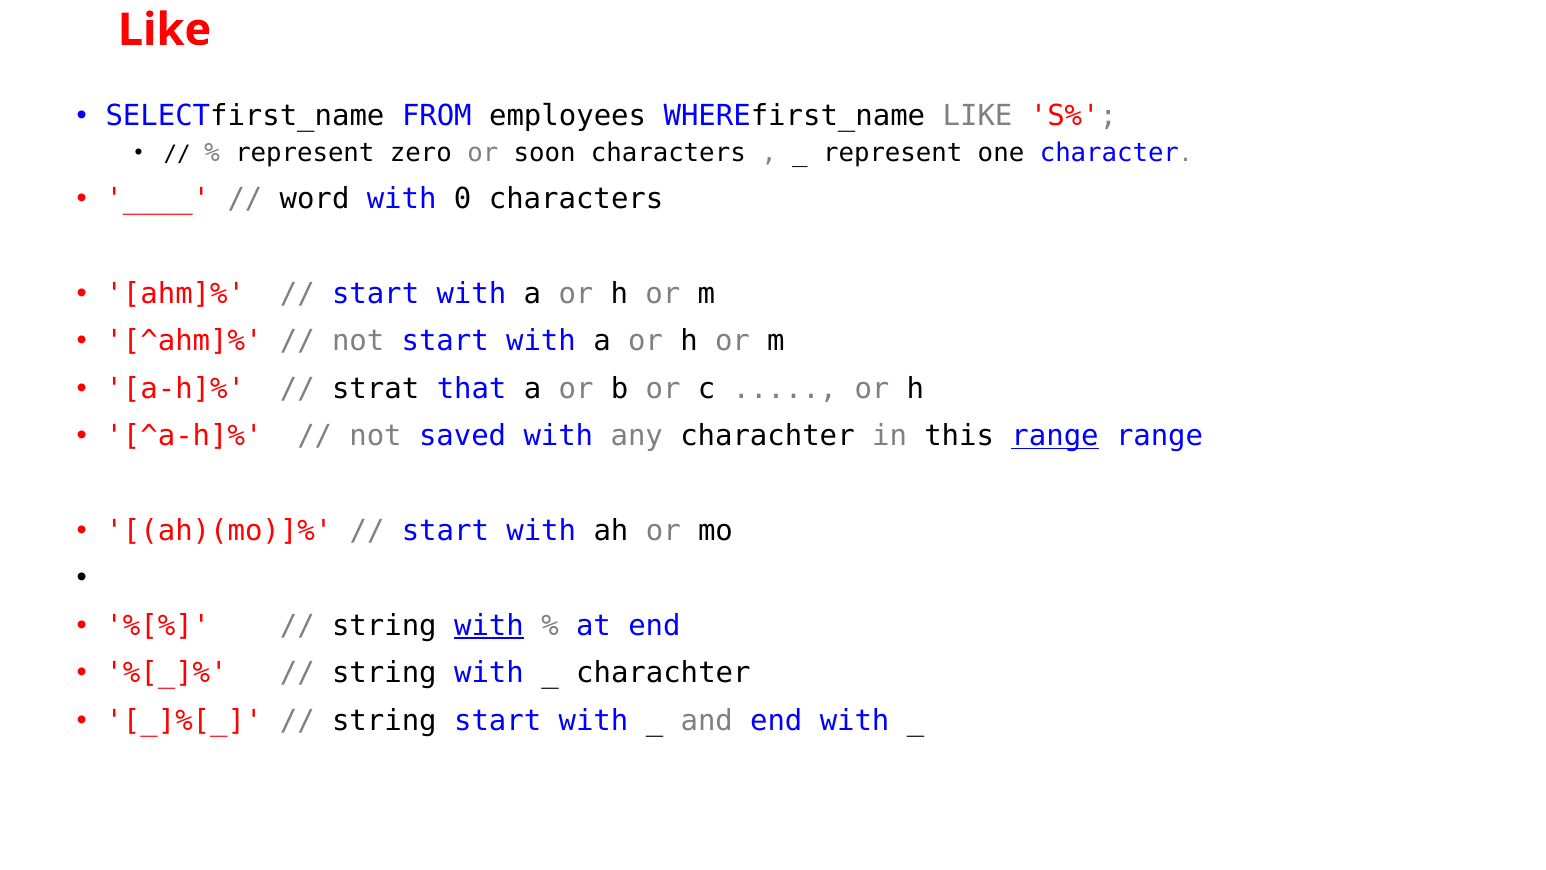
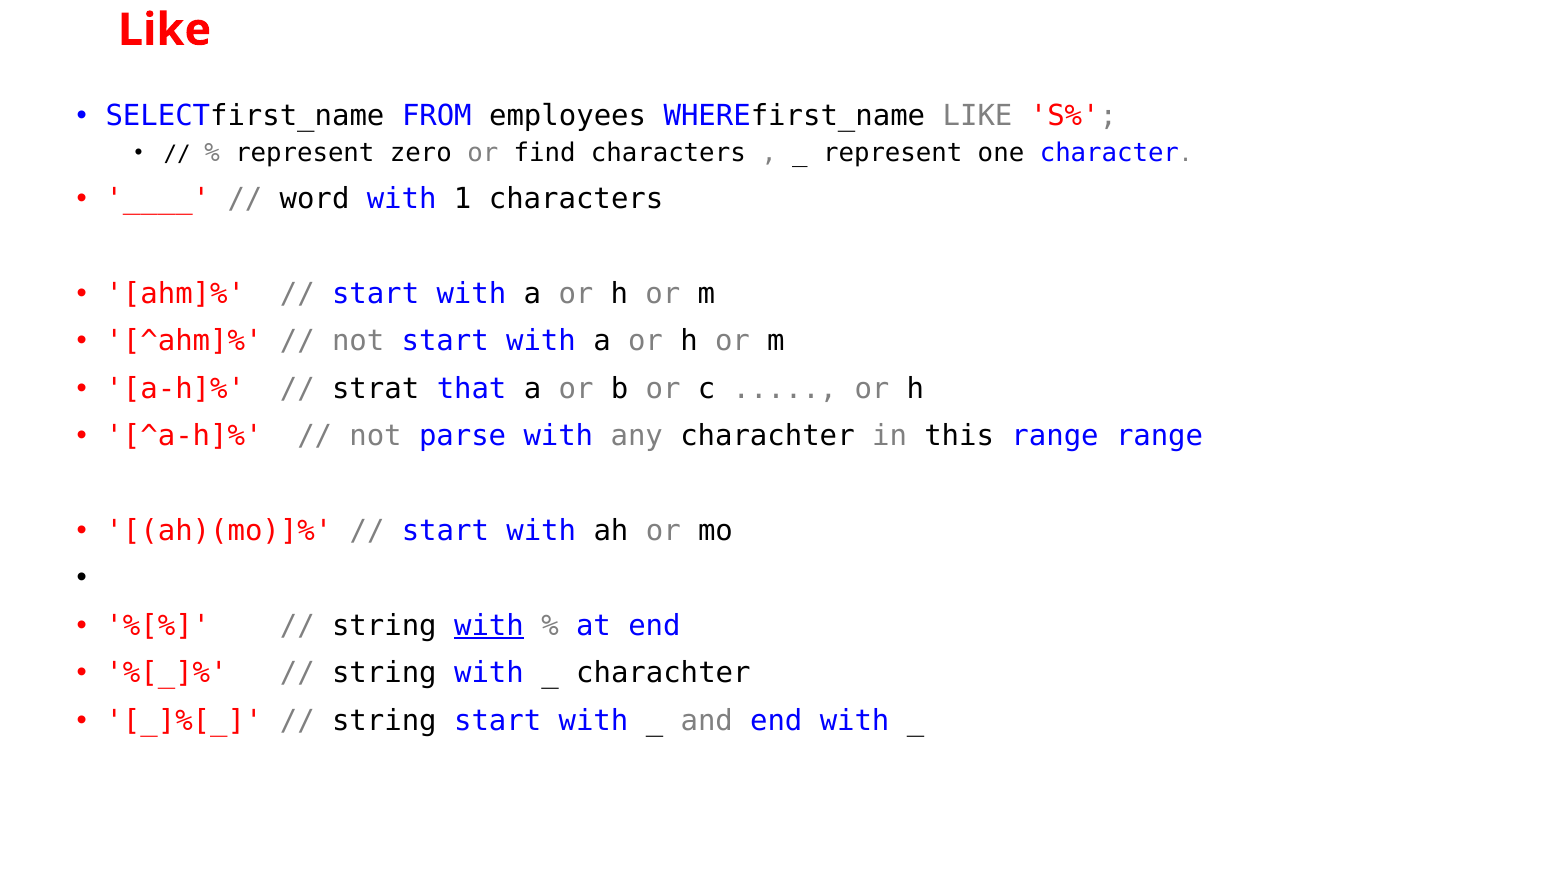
soon: soon -> find
0: 0 -> 1
saved: saved -> parse
range at (1055, 436) underline: present -> none
